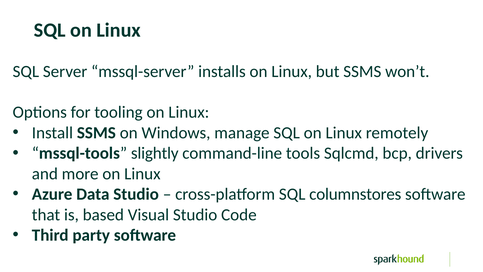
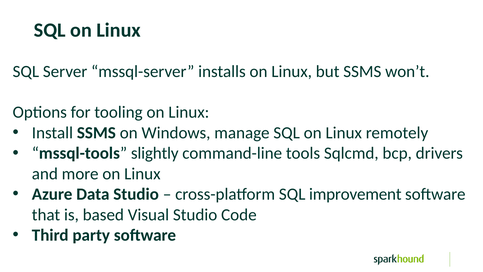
columnstores: columnstores -> improvement
